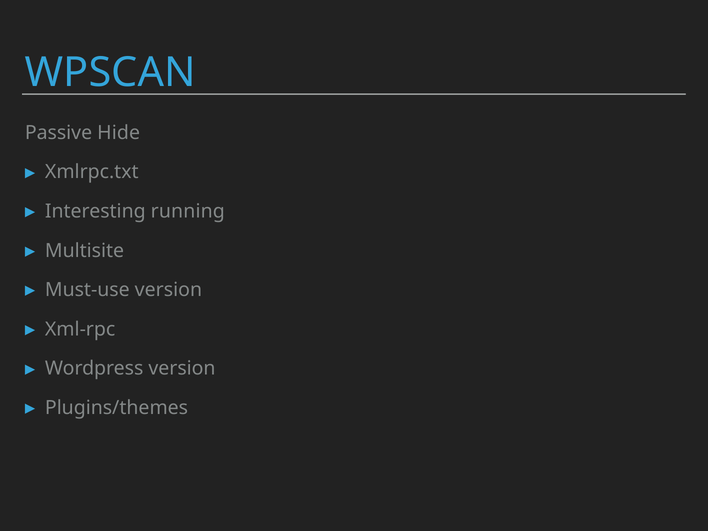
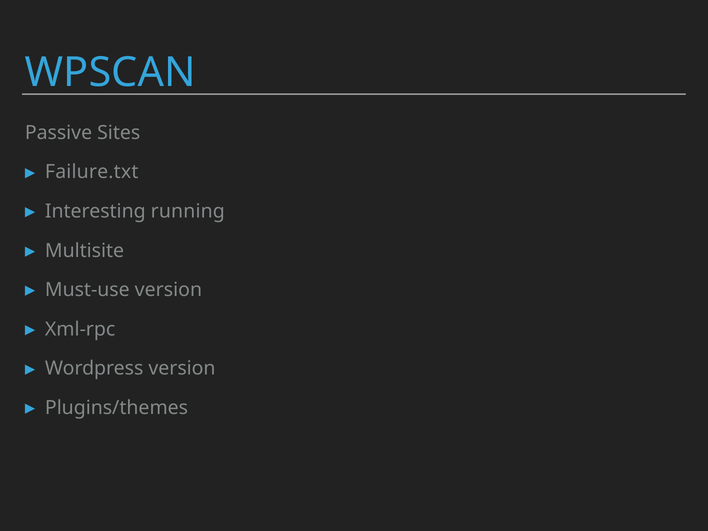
Hide: Hide -> Sites
Xmlrpc.txt: Xmlrpc.txt -> Failure.txt
